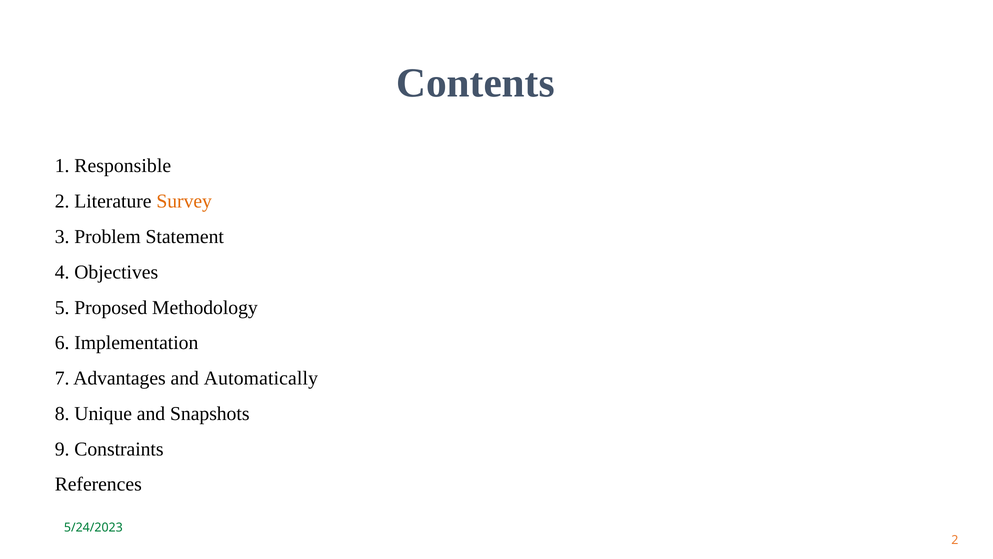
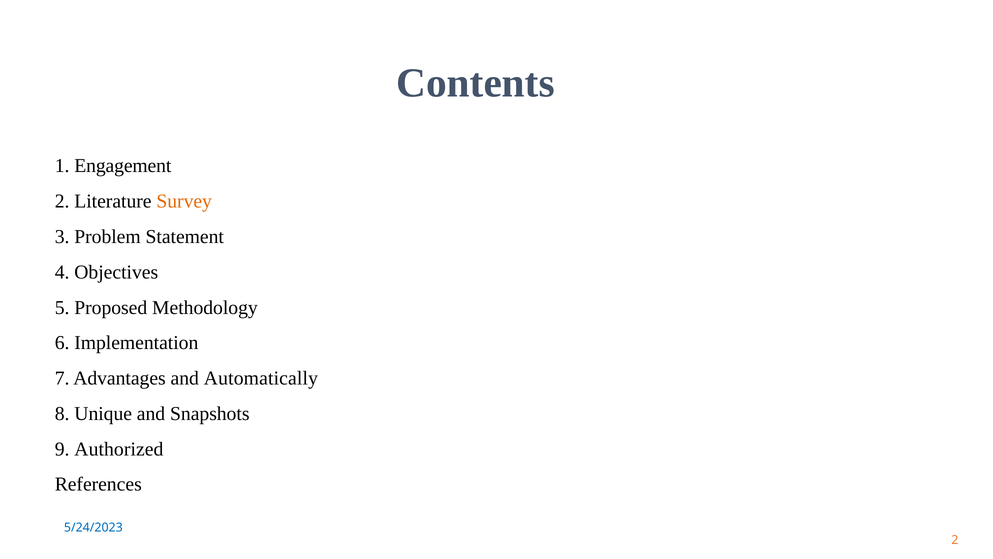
Responsible: Responsible -> Engagement
Constraints: Constraints -> Authorized
5/24/2023 colour: green -> blue
